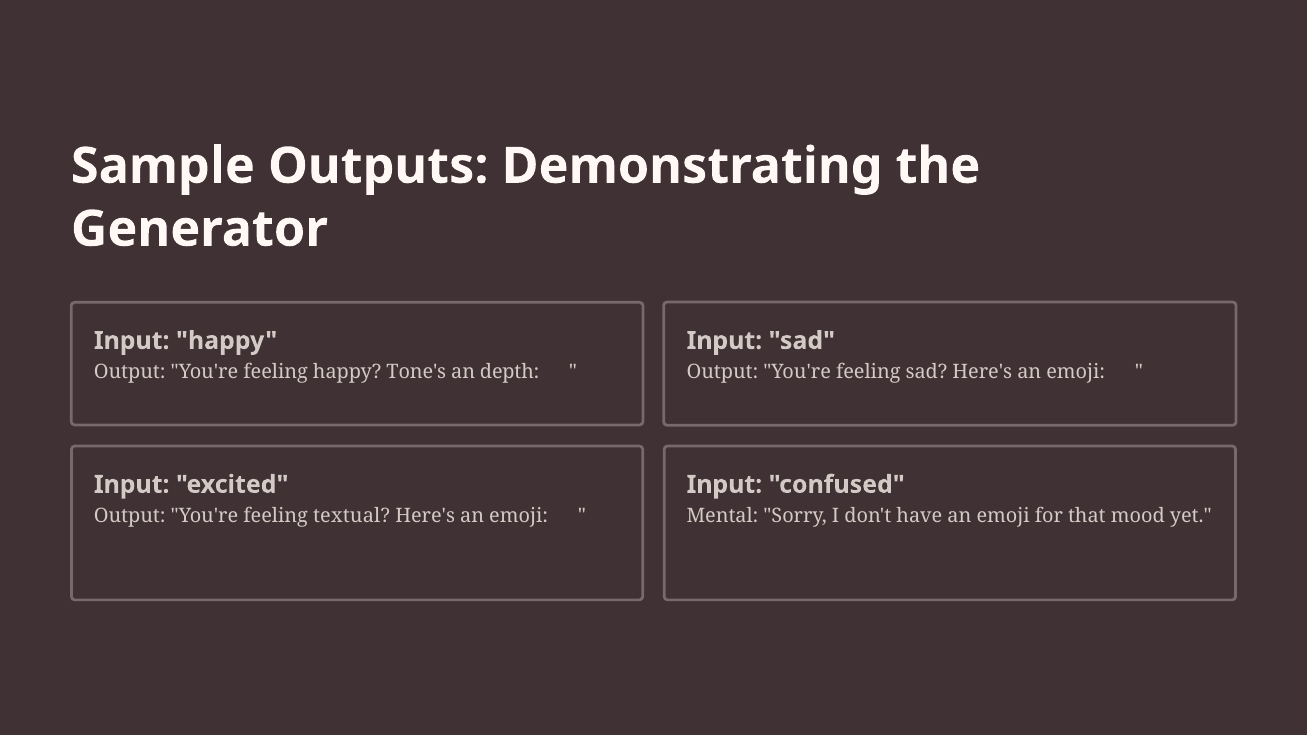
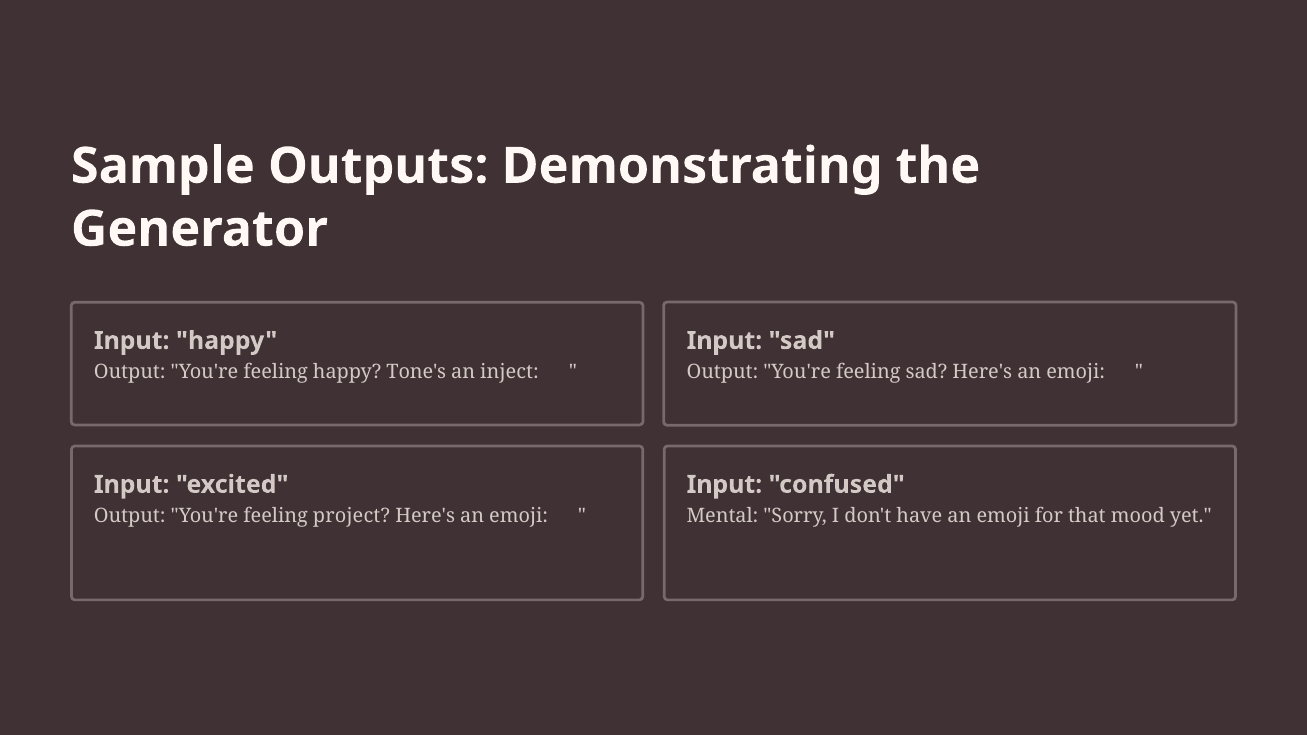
depth: depth -> inject
textual: textual -> project
